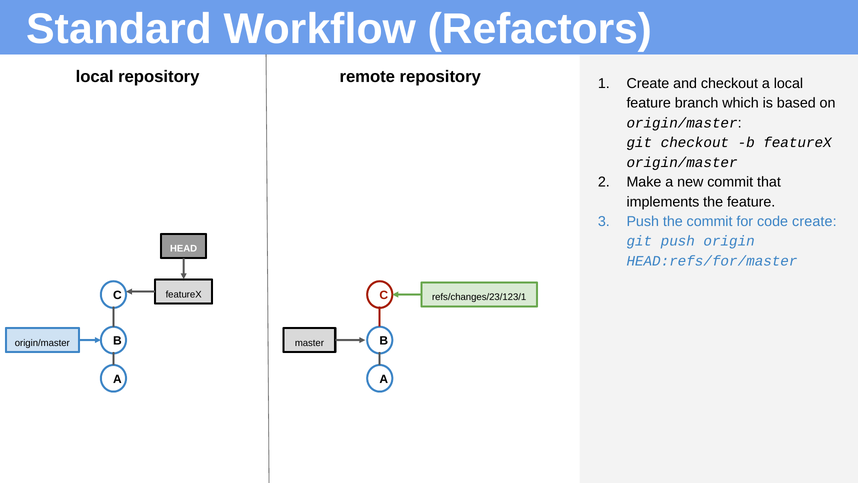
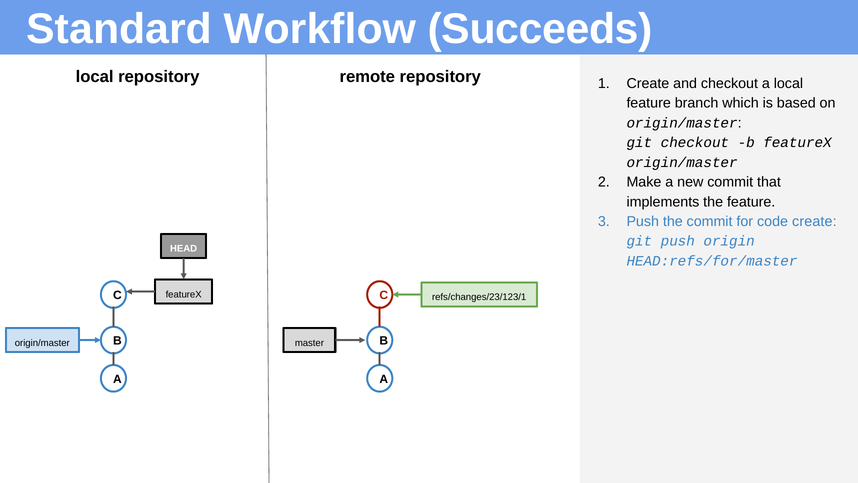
Refactors: Refactors -> Succeeds
